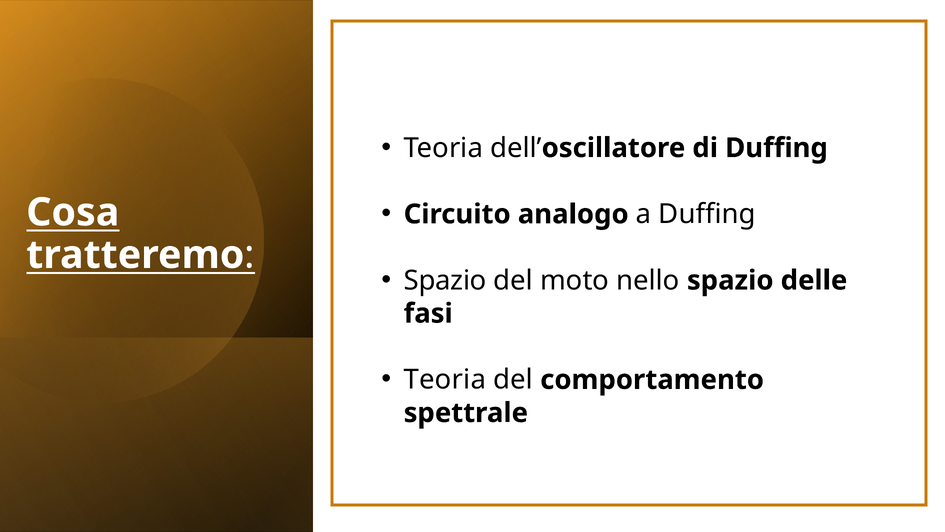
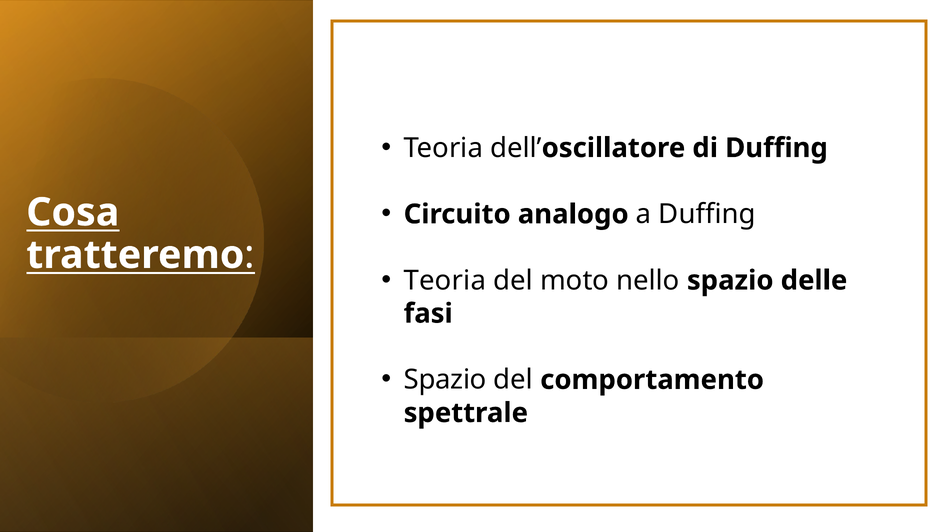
Spazio at (445, 280): Spazio -> Teoria
Teoria at (445, 380): Teoria -> Spazio
